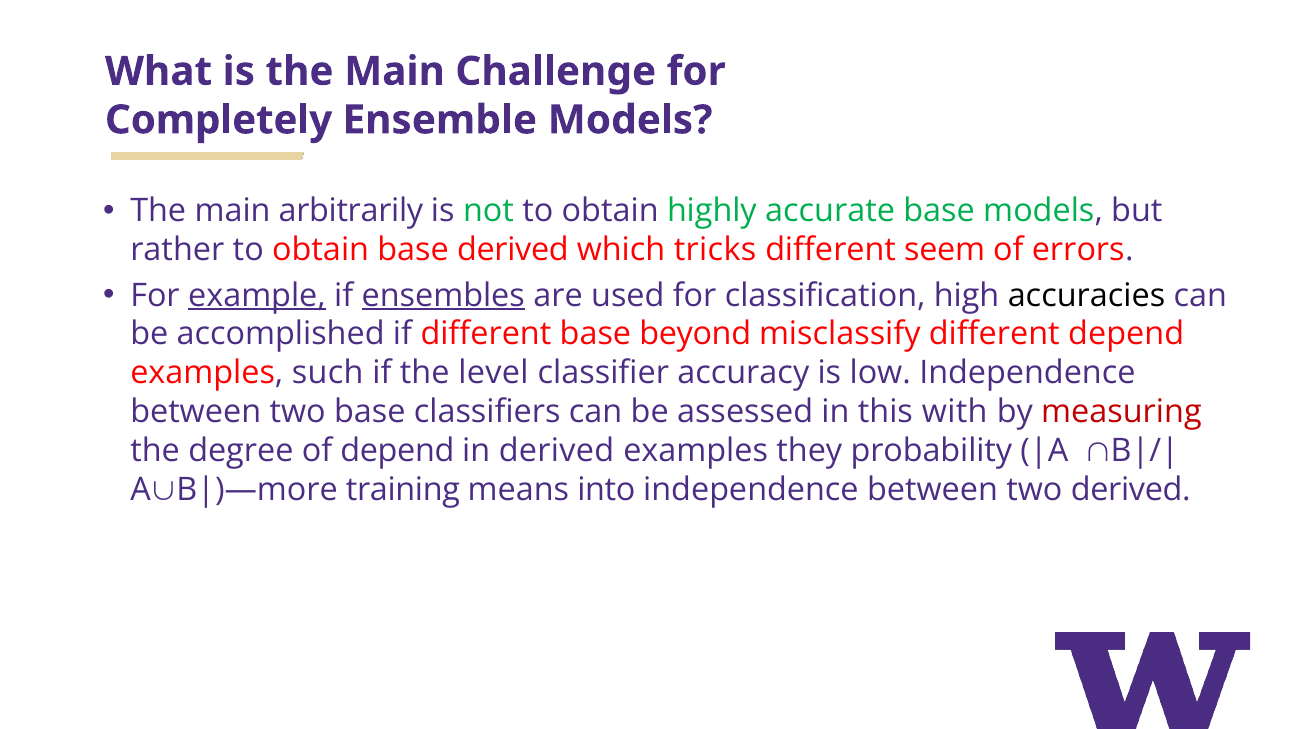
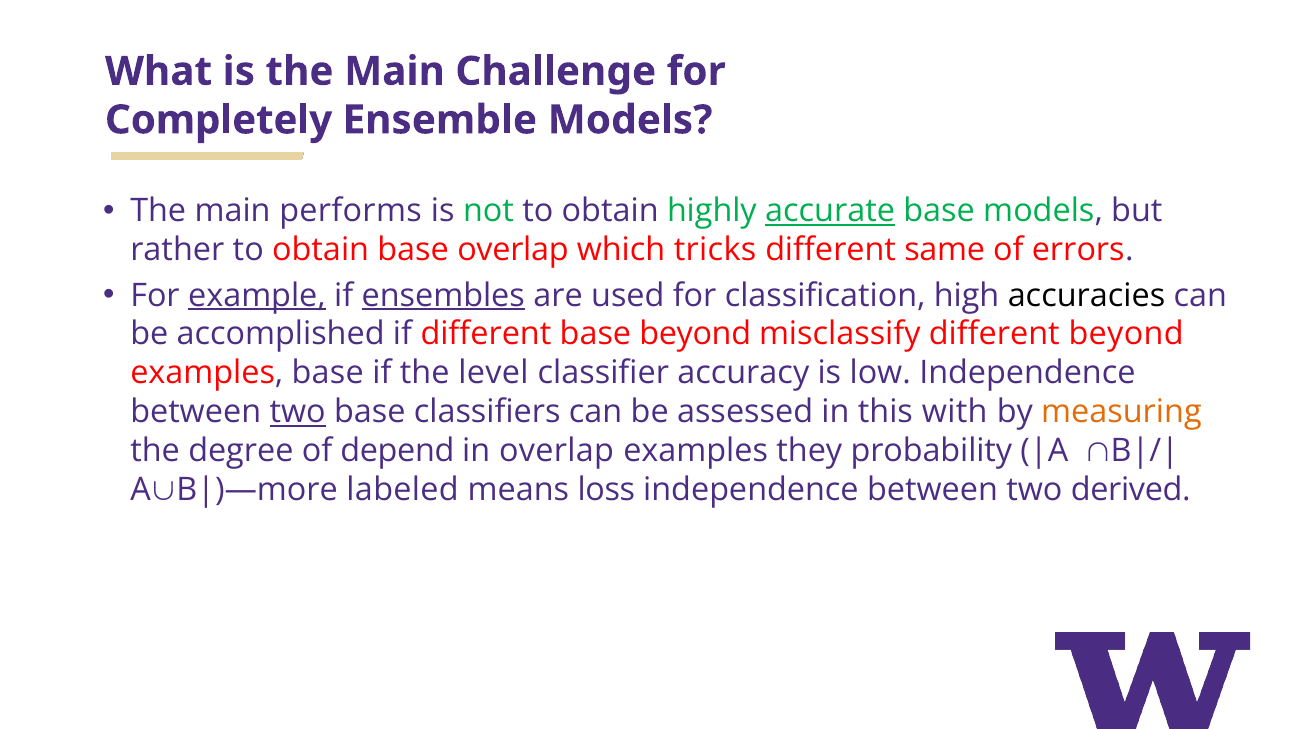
arbitrarily: arbitrarily -> performs
accurate underline: none -> present
base derived: derived -> overlap
seem: seem -> same
different depend: depend -> beyond
examples such: such -> base
two at (298, 412) underline: none -> present
measuring colour: red -> orange
in derived: derived -> overlap
training: training -> labeled
into: into -> loss
